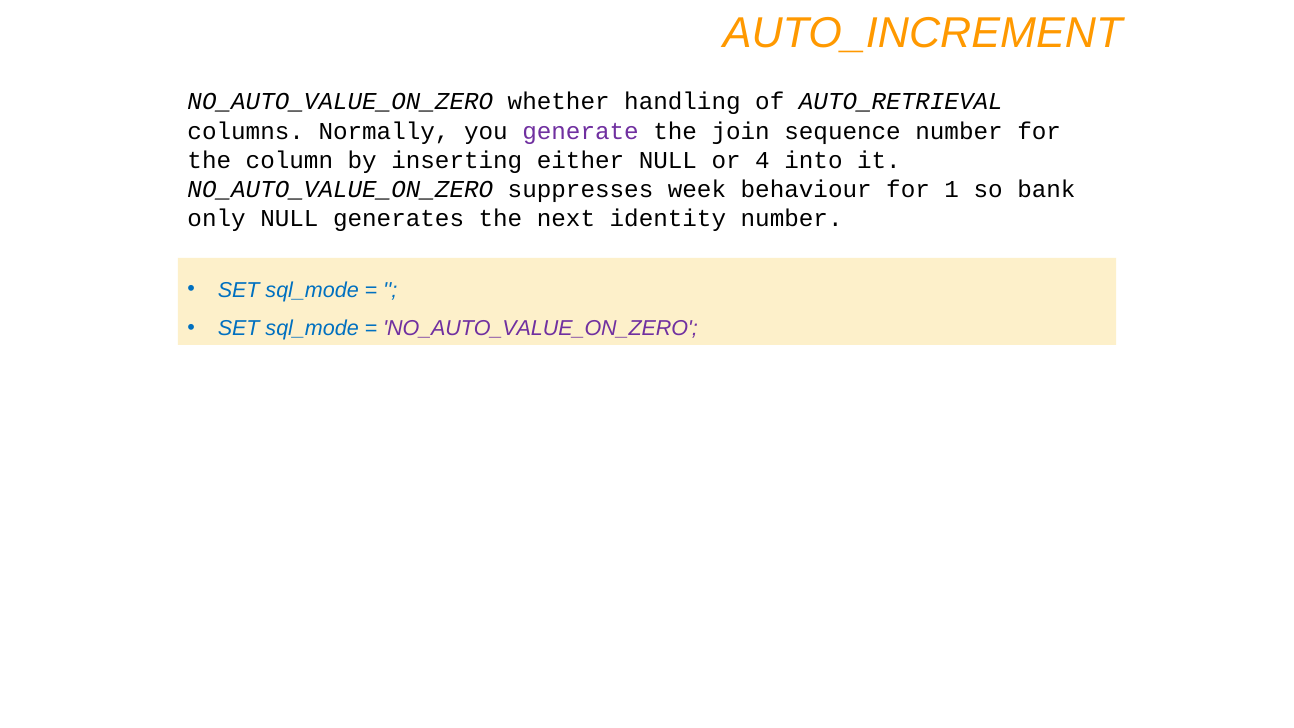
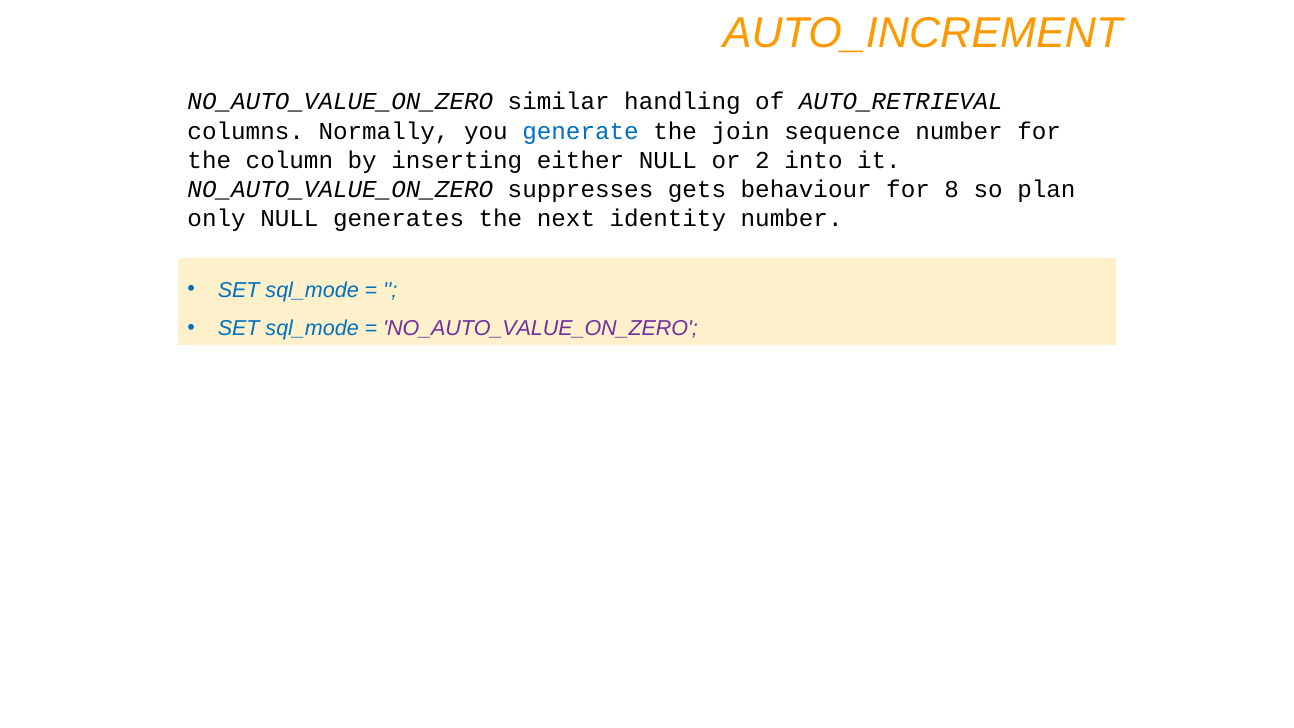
whether: whether -> similar
generate colour: purple -> blue
4: 4 -> 2
week: week -> gets
1: 1 -> 8
bank: bank -> plan
